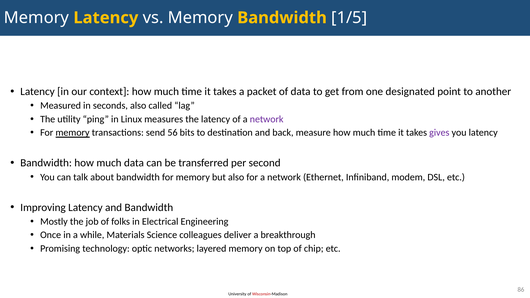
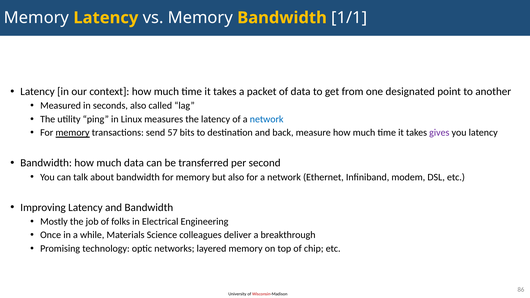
1/5: 1/5 -> 1/1
network at (267, 119) colour: purple -> blue
56: 56 -> 57
